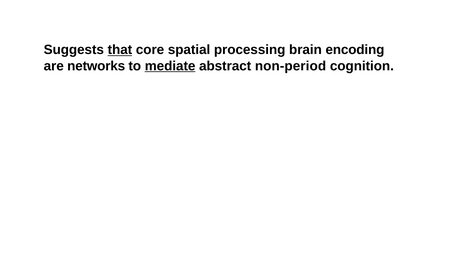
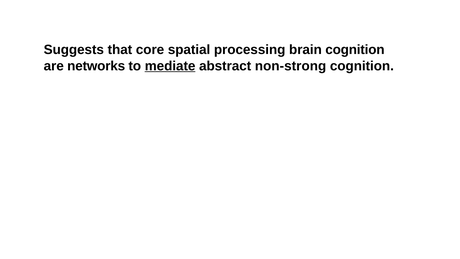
that underline: present -> none
brain encoding: encoding -> cognition
non-period: non-period -> non-strong
